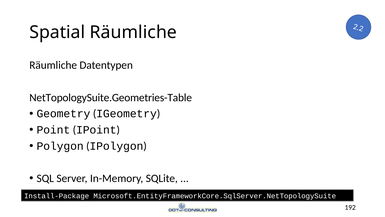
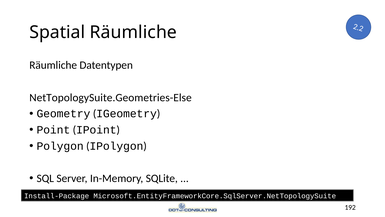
NetTopologySuite.Geometries-Table: NetTopologySuite.Geometries-Table -> NetTopologySuite.Geometries-Else
